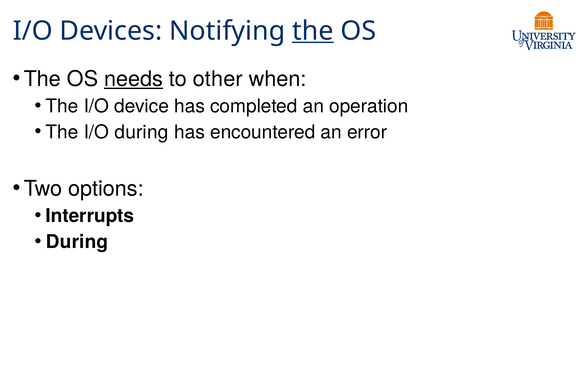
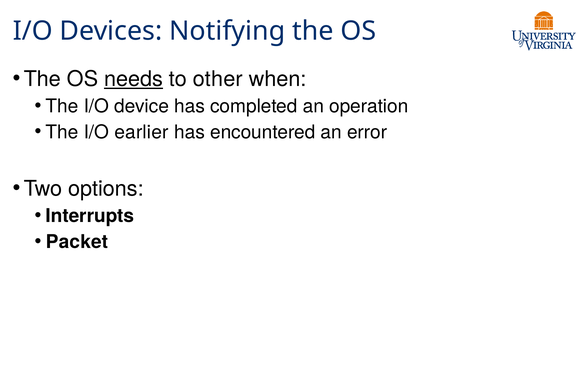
the at (313, 31) underline: present -> none
I/O during: during -> earlier
During at (77, 242): During -> Packet
